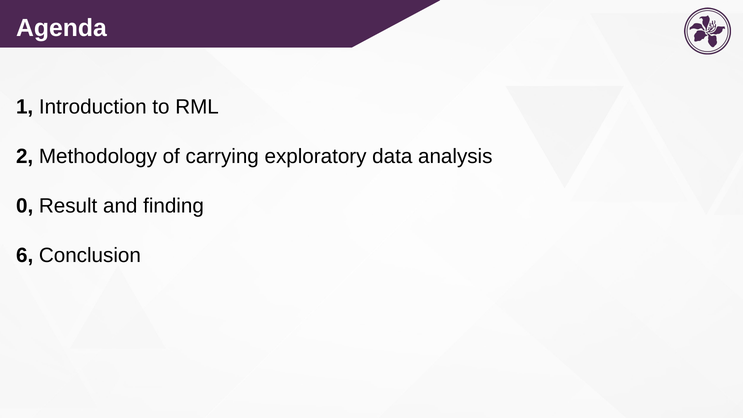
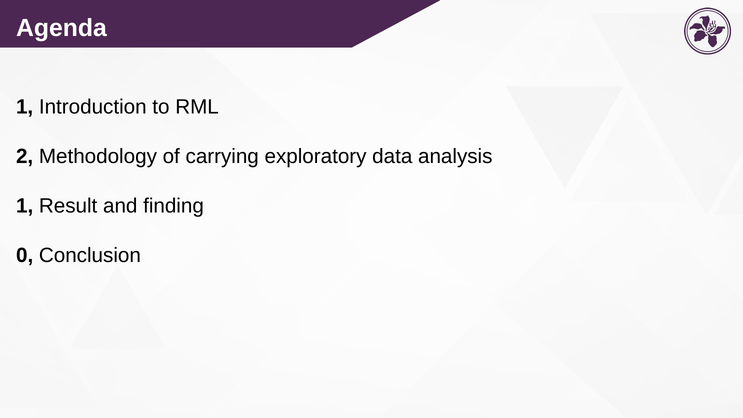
0 at (25, 206): 0 -> 1
6: 6 -> 0
